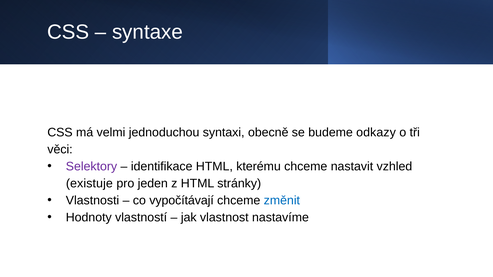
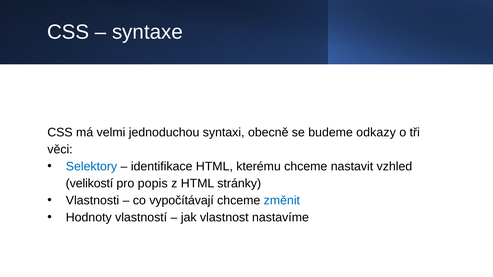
Selektory colour: purple -> blue
existuje: existuje -> velikostí
jeden: jeden -> popis
